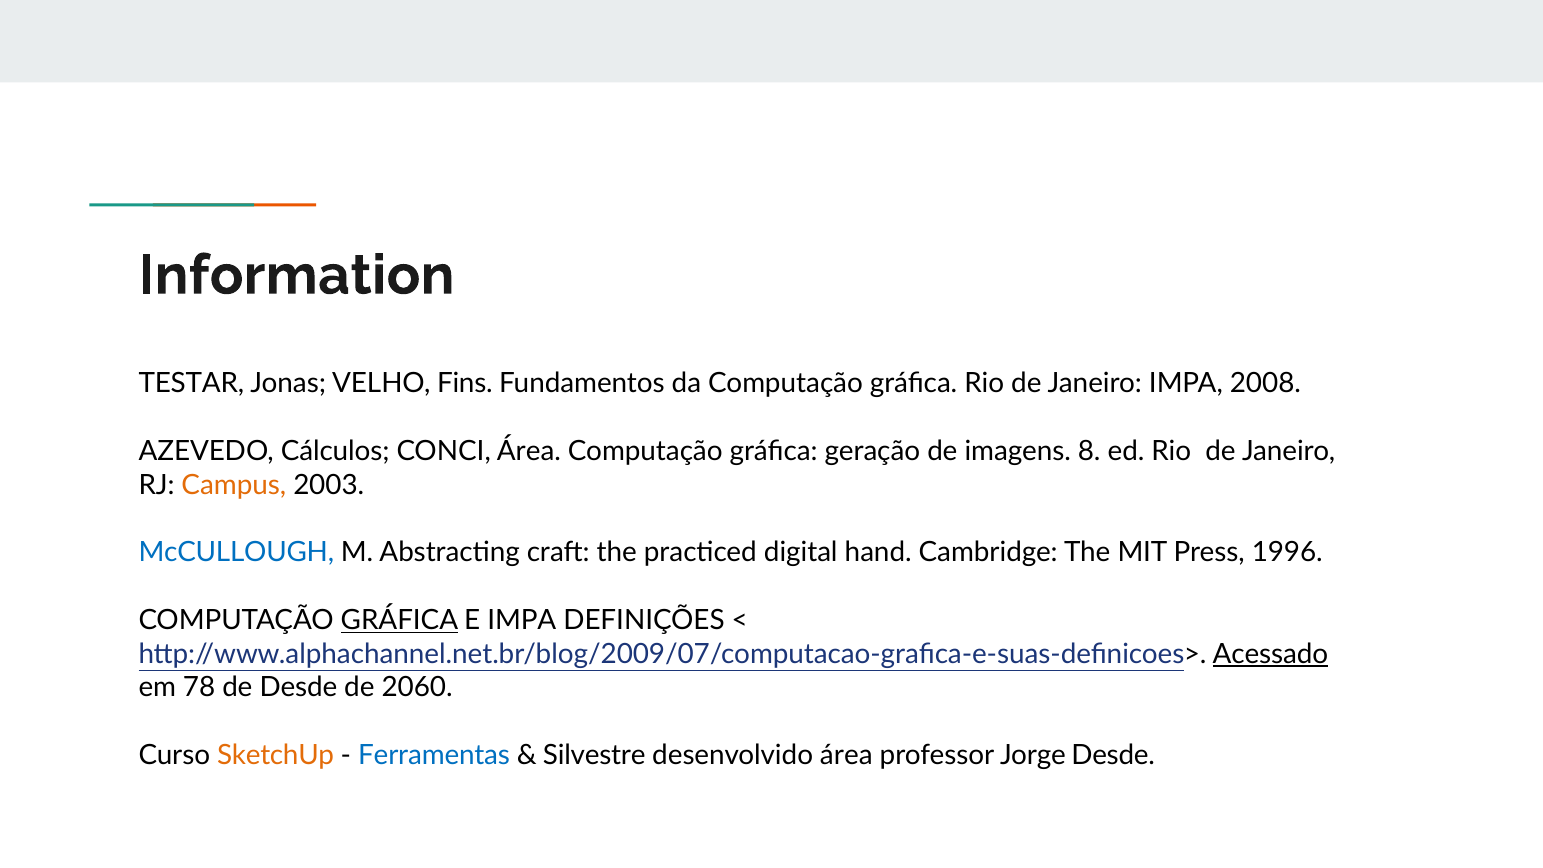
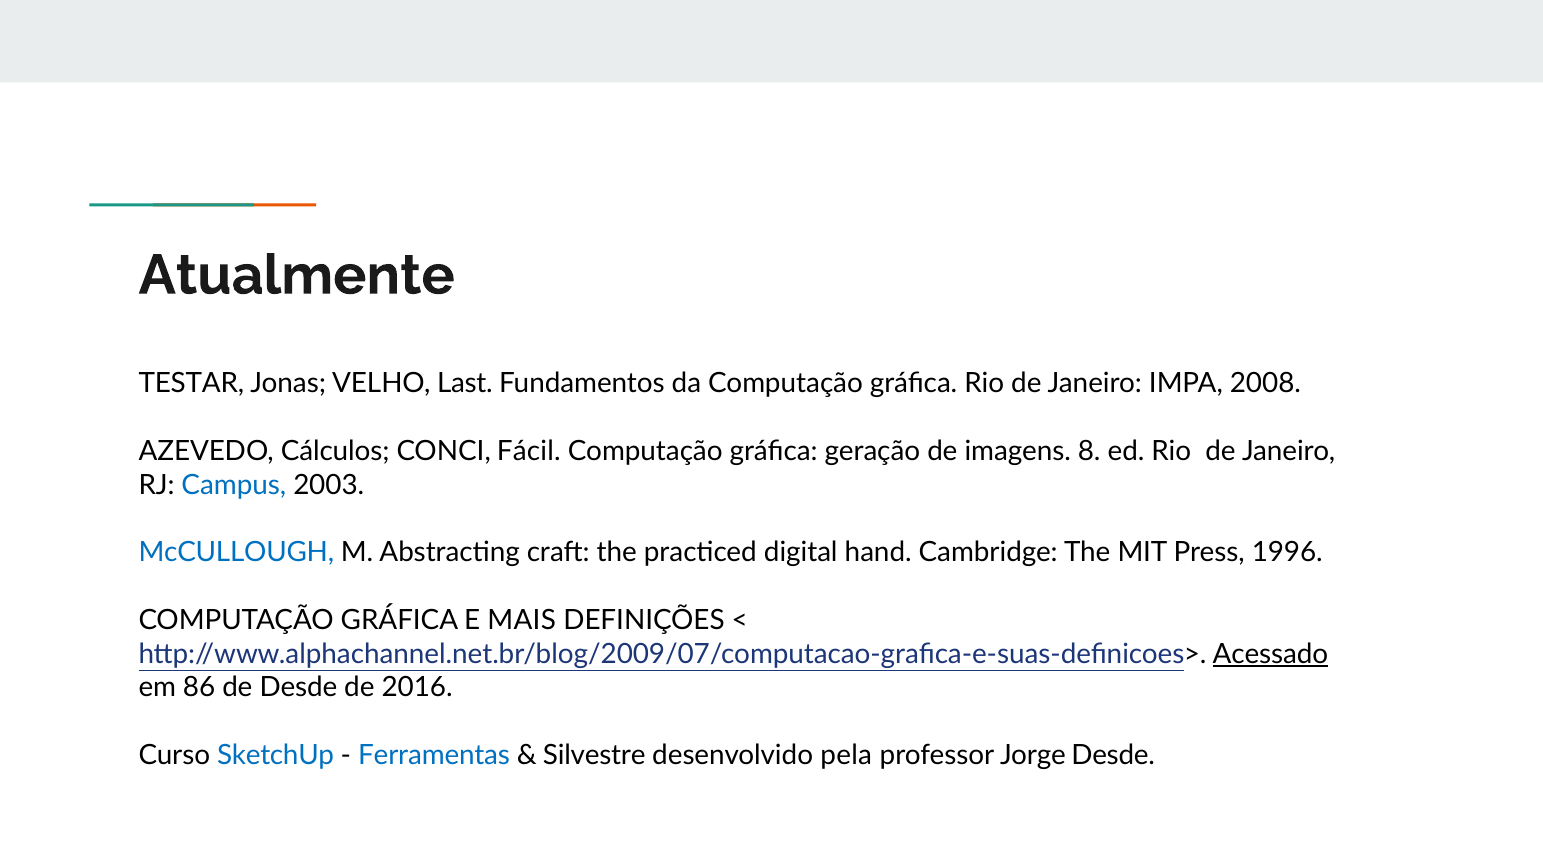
Information: Information -> Atualmente
Fins: Fins -> Last
CONCI Área: Área -> Fácil
Campus colour: orange -> blue
GRÁFICA at (399, 620) underline: present -> none
E IMPA: IMPA -> MAIS
78: 78 -> 86
2060: 2060 -> 2016
SketchUp colour: orange -> blue
desenvolvido área: área -> pela
